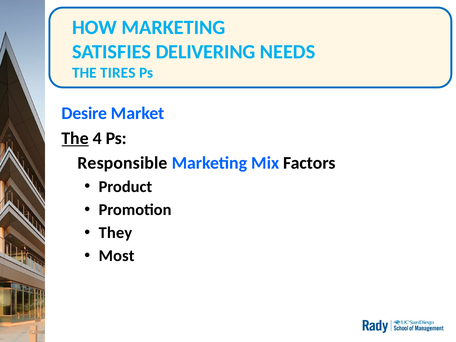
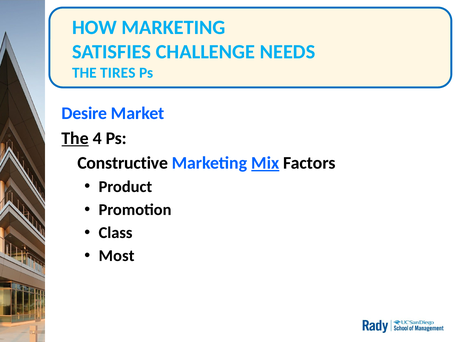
DELIVERING: DELIVERING -> CHALLENGE
Responsible: Responsible -> Constructive
Mix underline: none -> present
They: They -> Class
